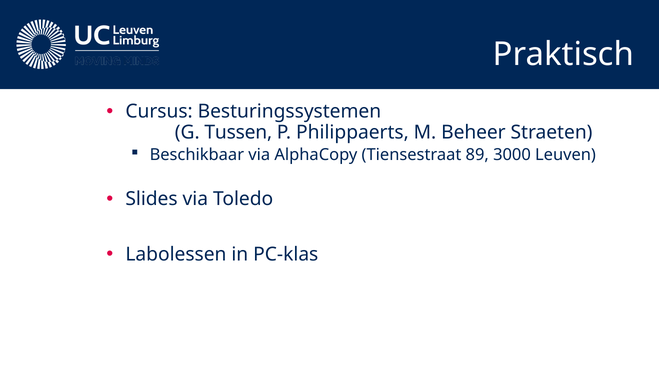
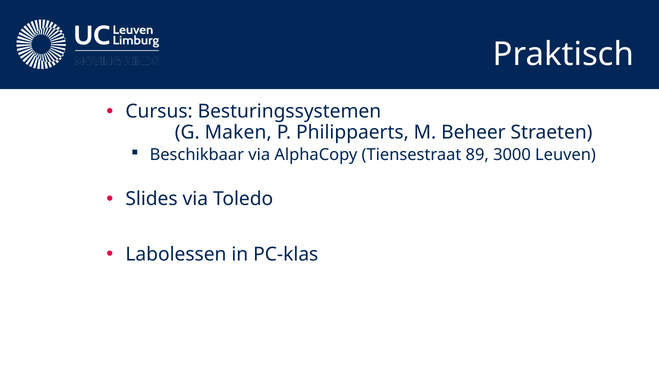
Tussen: Tussen -> Maken
